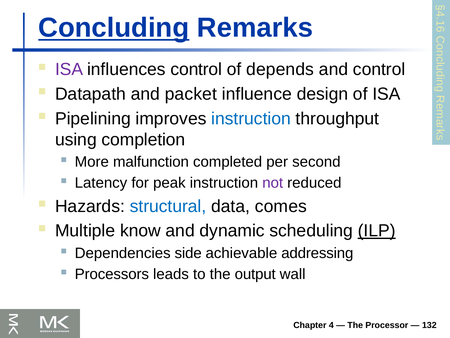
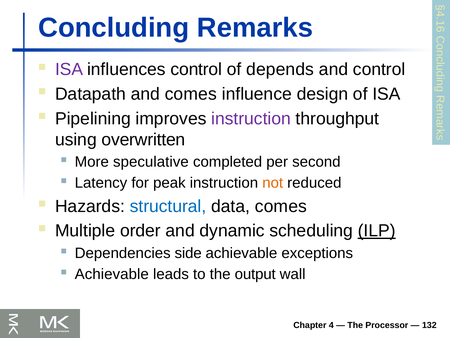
Concluding underline: present -> none
and packet: packet -> comes
instruction at (251, 118) colour: blue -> purple
completion: completion -> overwritten
malfunction: malfunction -> speculative
not colour: purple -> orange
know: know -> order
addressing: addressing -> exceptions
Processors at (112, 274): Processors -> Achievable
